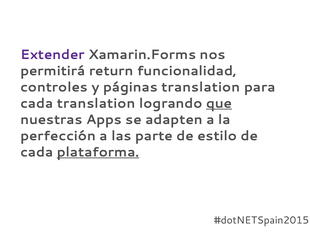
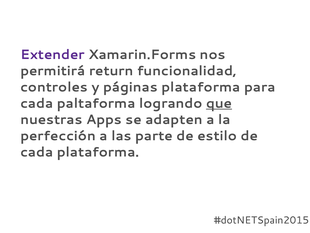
páginas translation: translation -> plataforma
cada translation: translation -> paltaforma
plataforma at (98, 152) underline: present -> none
